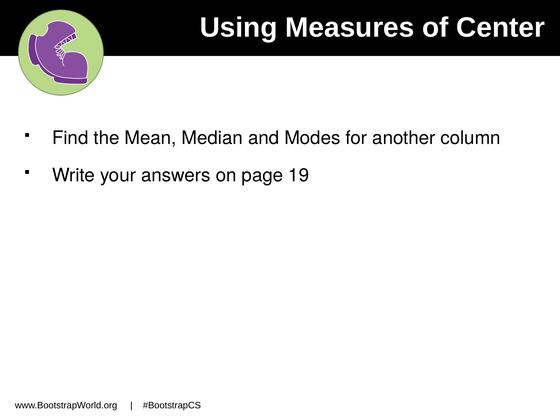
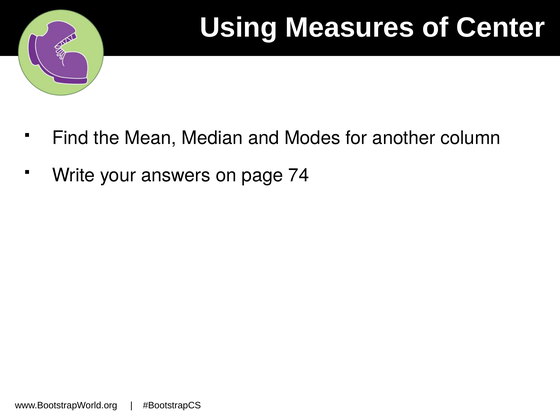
19: 19 -> 74
